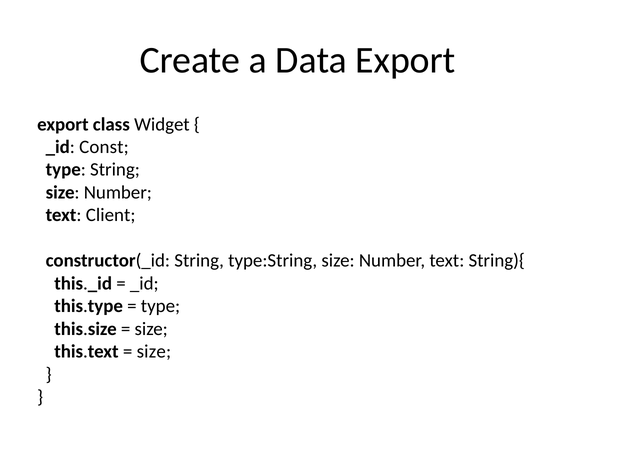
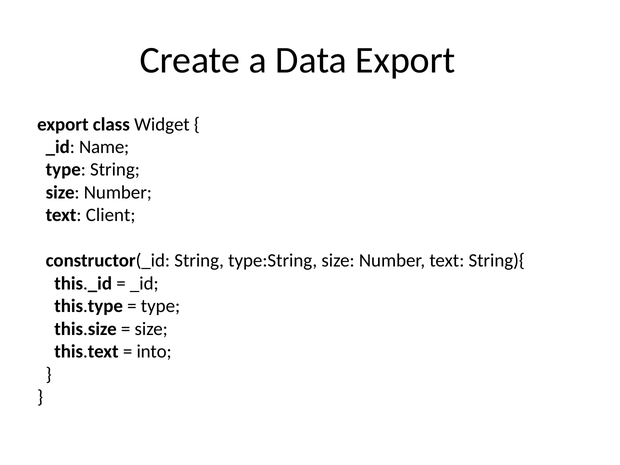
Const: Const -> Name
size at (154, 352): size -> into
